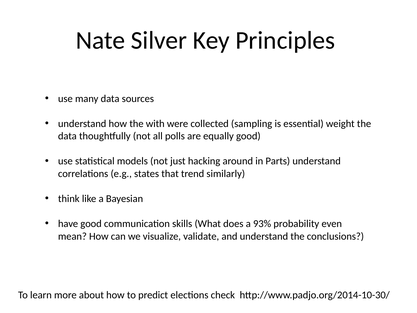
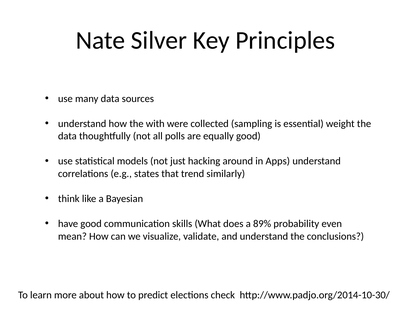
Parts: Parts -> Apps
93%: 93% -> 89%
